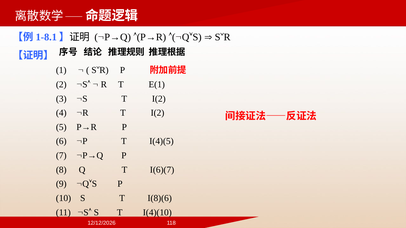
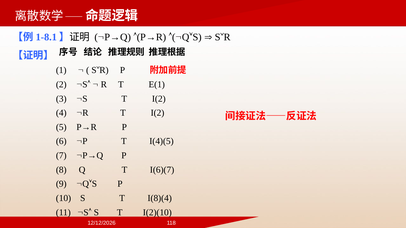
I(8)(6: I(8)(6 -> I(8)(4
I(4)(10: I(4)(10 -> I(2)(10
